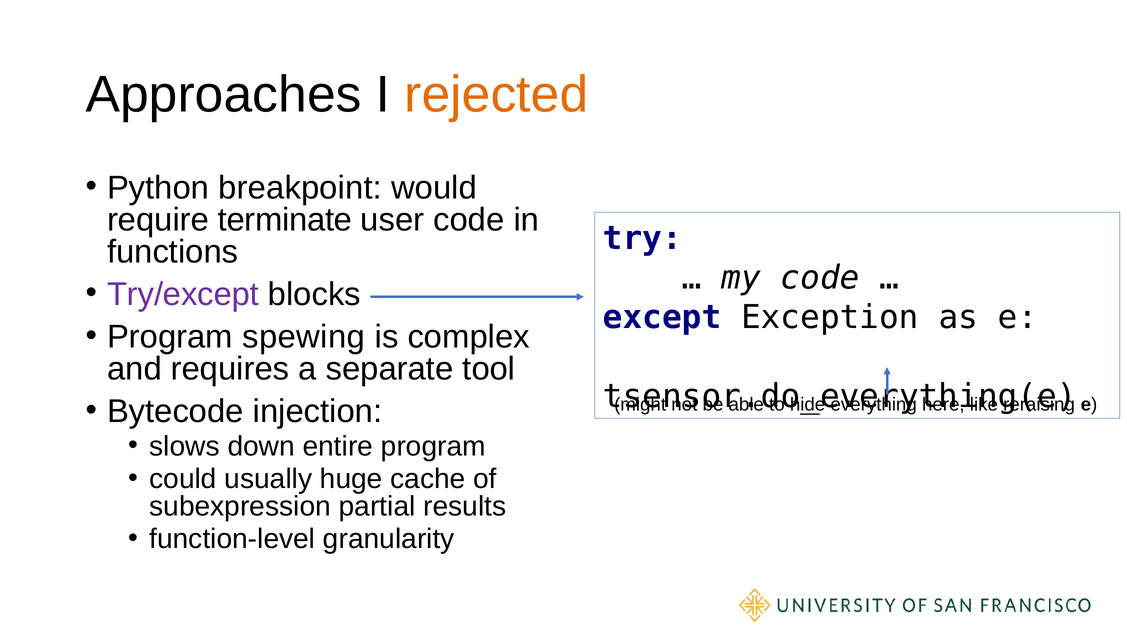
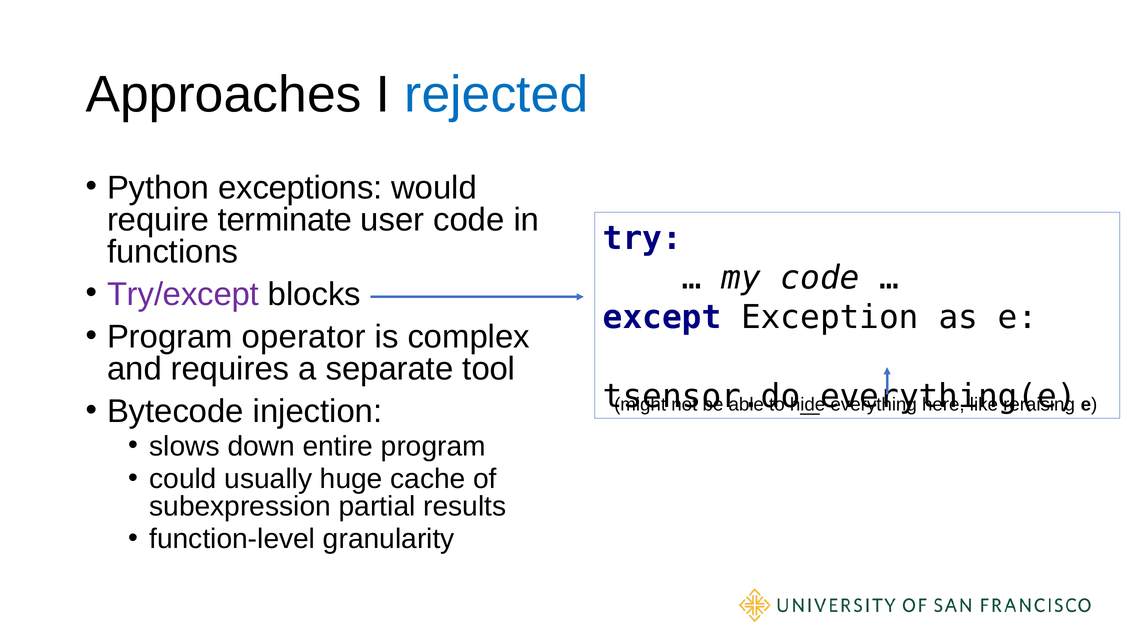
rejected colour: orange -> blue
breakpoint: breakpoint -> exceptions
spewing: spewing -> operator
